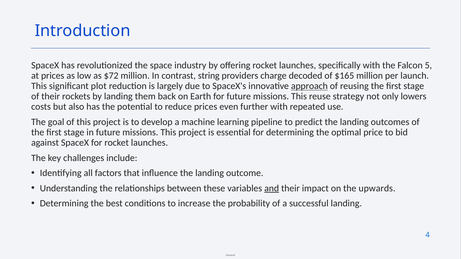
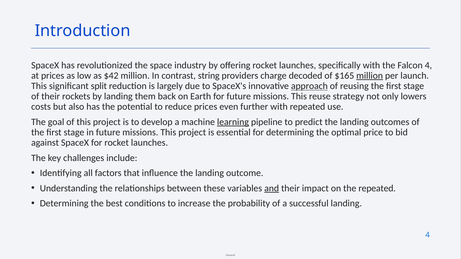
Falcon 5: 5 -> 4
$72: $72 -> $42
million at (370, 76) underline: none -> present
plot: plot -> split
learning underline: none -> present
the upwards: upwards -> repeated
